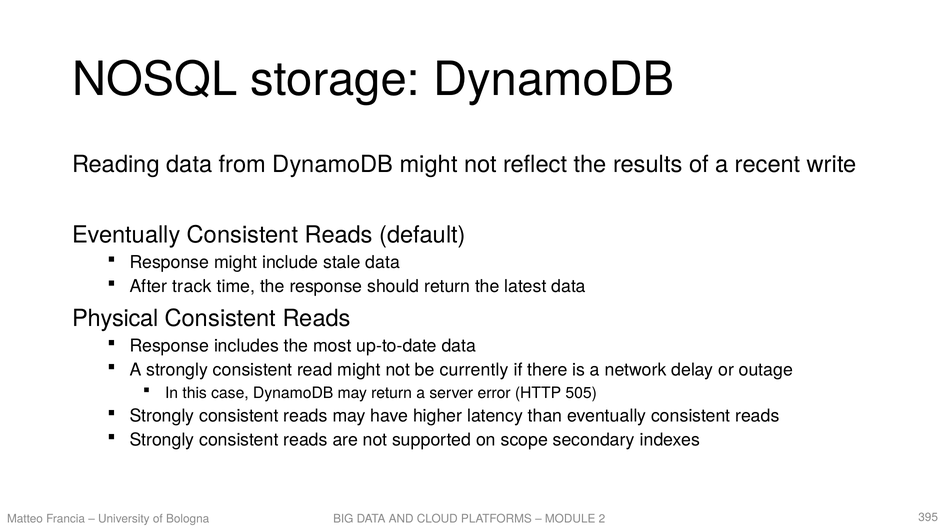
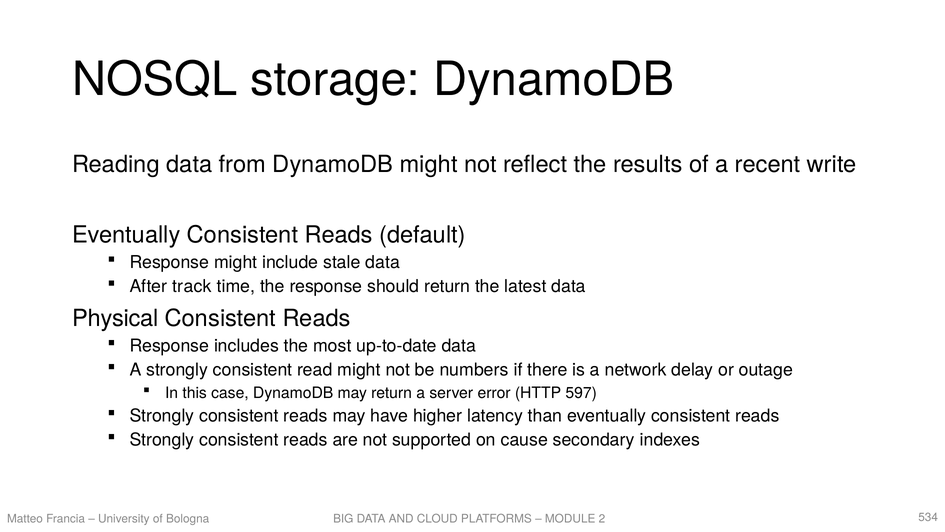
currently: currently -> numbers
505: 505 -> 597
scope: scope -> cause
395: 395 -> 534
